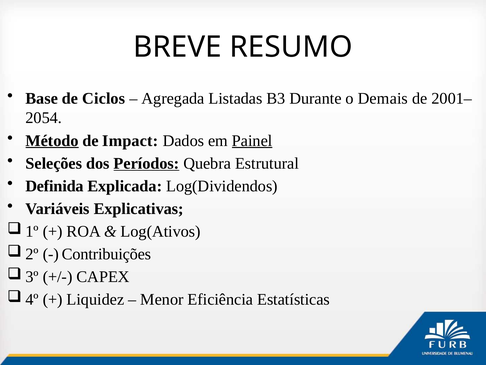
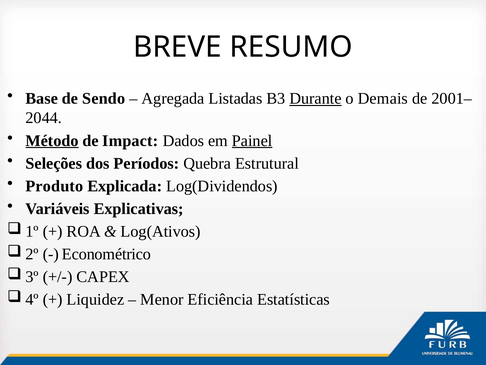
Ciclos: Ciclos -> Sendo
Durante underline: none -> present
2054: 2054 -> 2044
Períodos underline: present -> none
Definida: Definida -> Produto
Contribuições: Contribuições -> Econométrico
